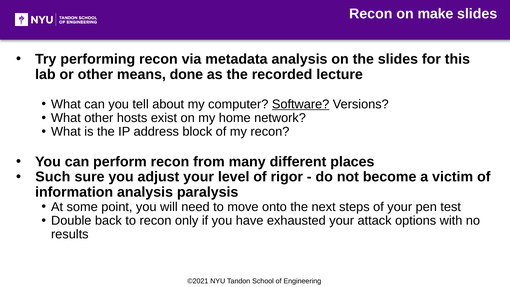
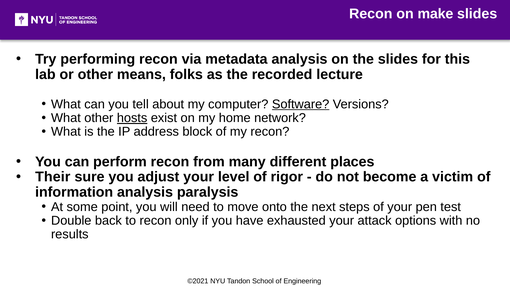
done: done -> folks
hosts underline: none -> present
Such: Such -> Their
